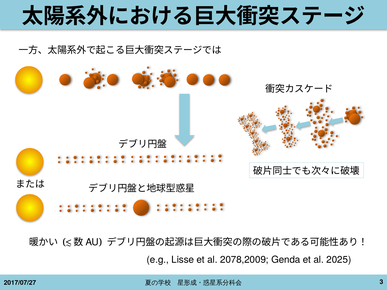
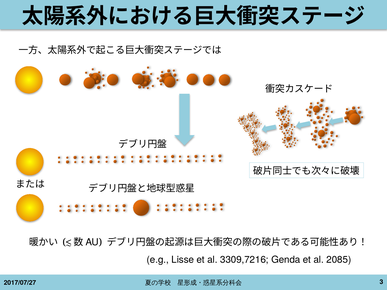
2078,2009: 2078,2009 -> 3309,7216
2025: 2025 -> 2085
